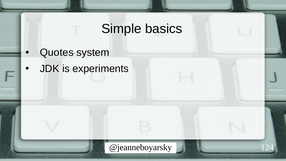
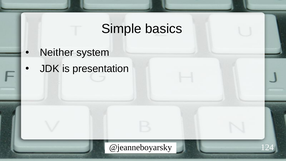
Quotes: Quotes -> Neither
experiments: experiments -> presentation
